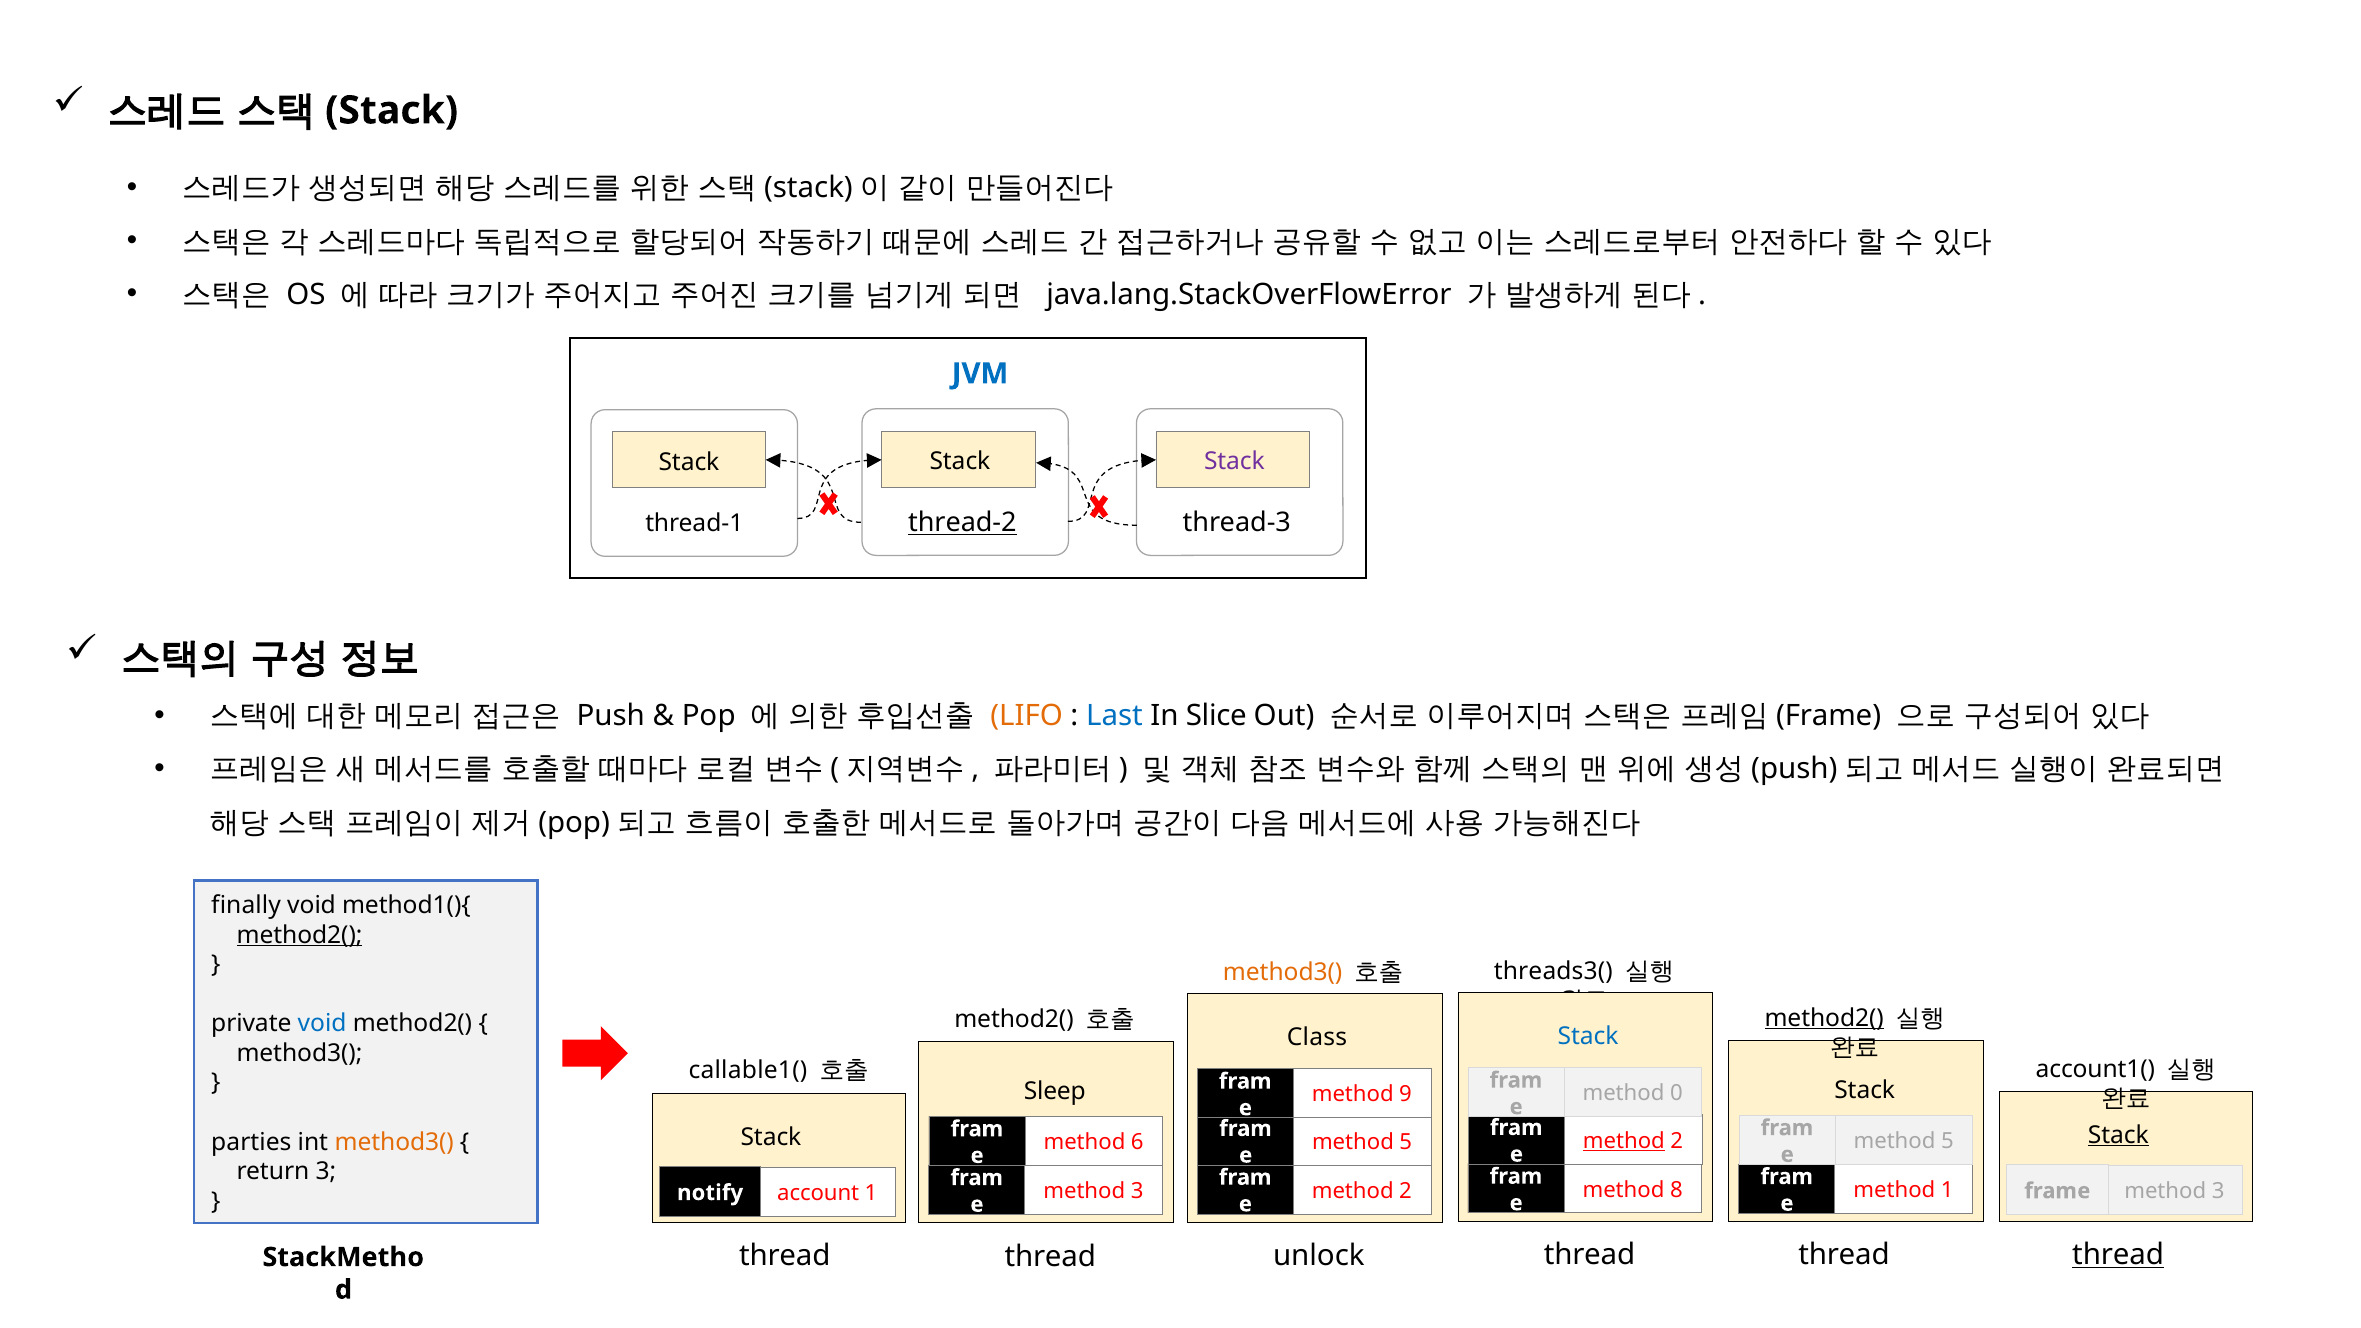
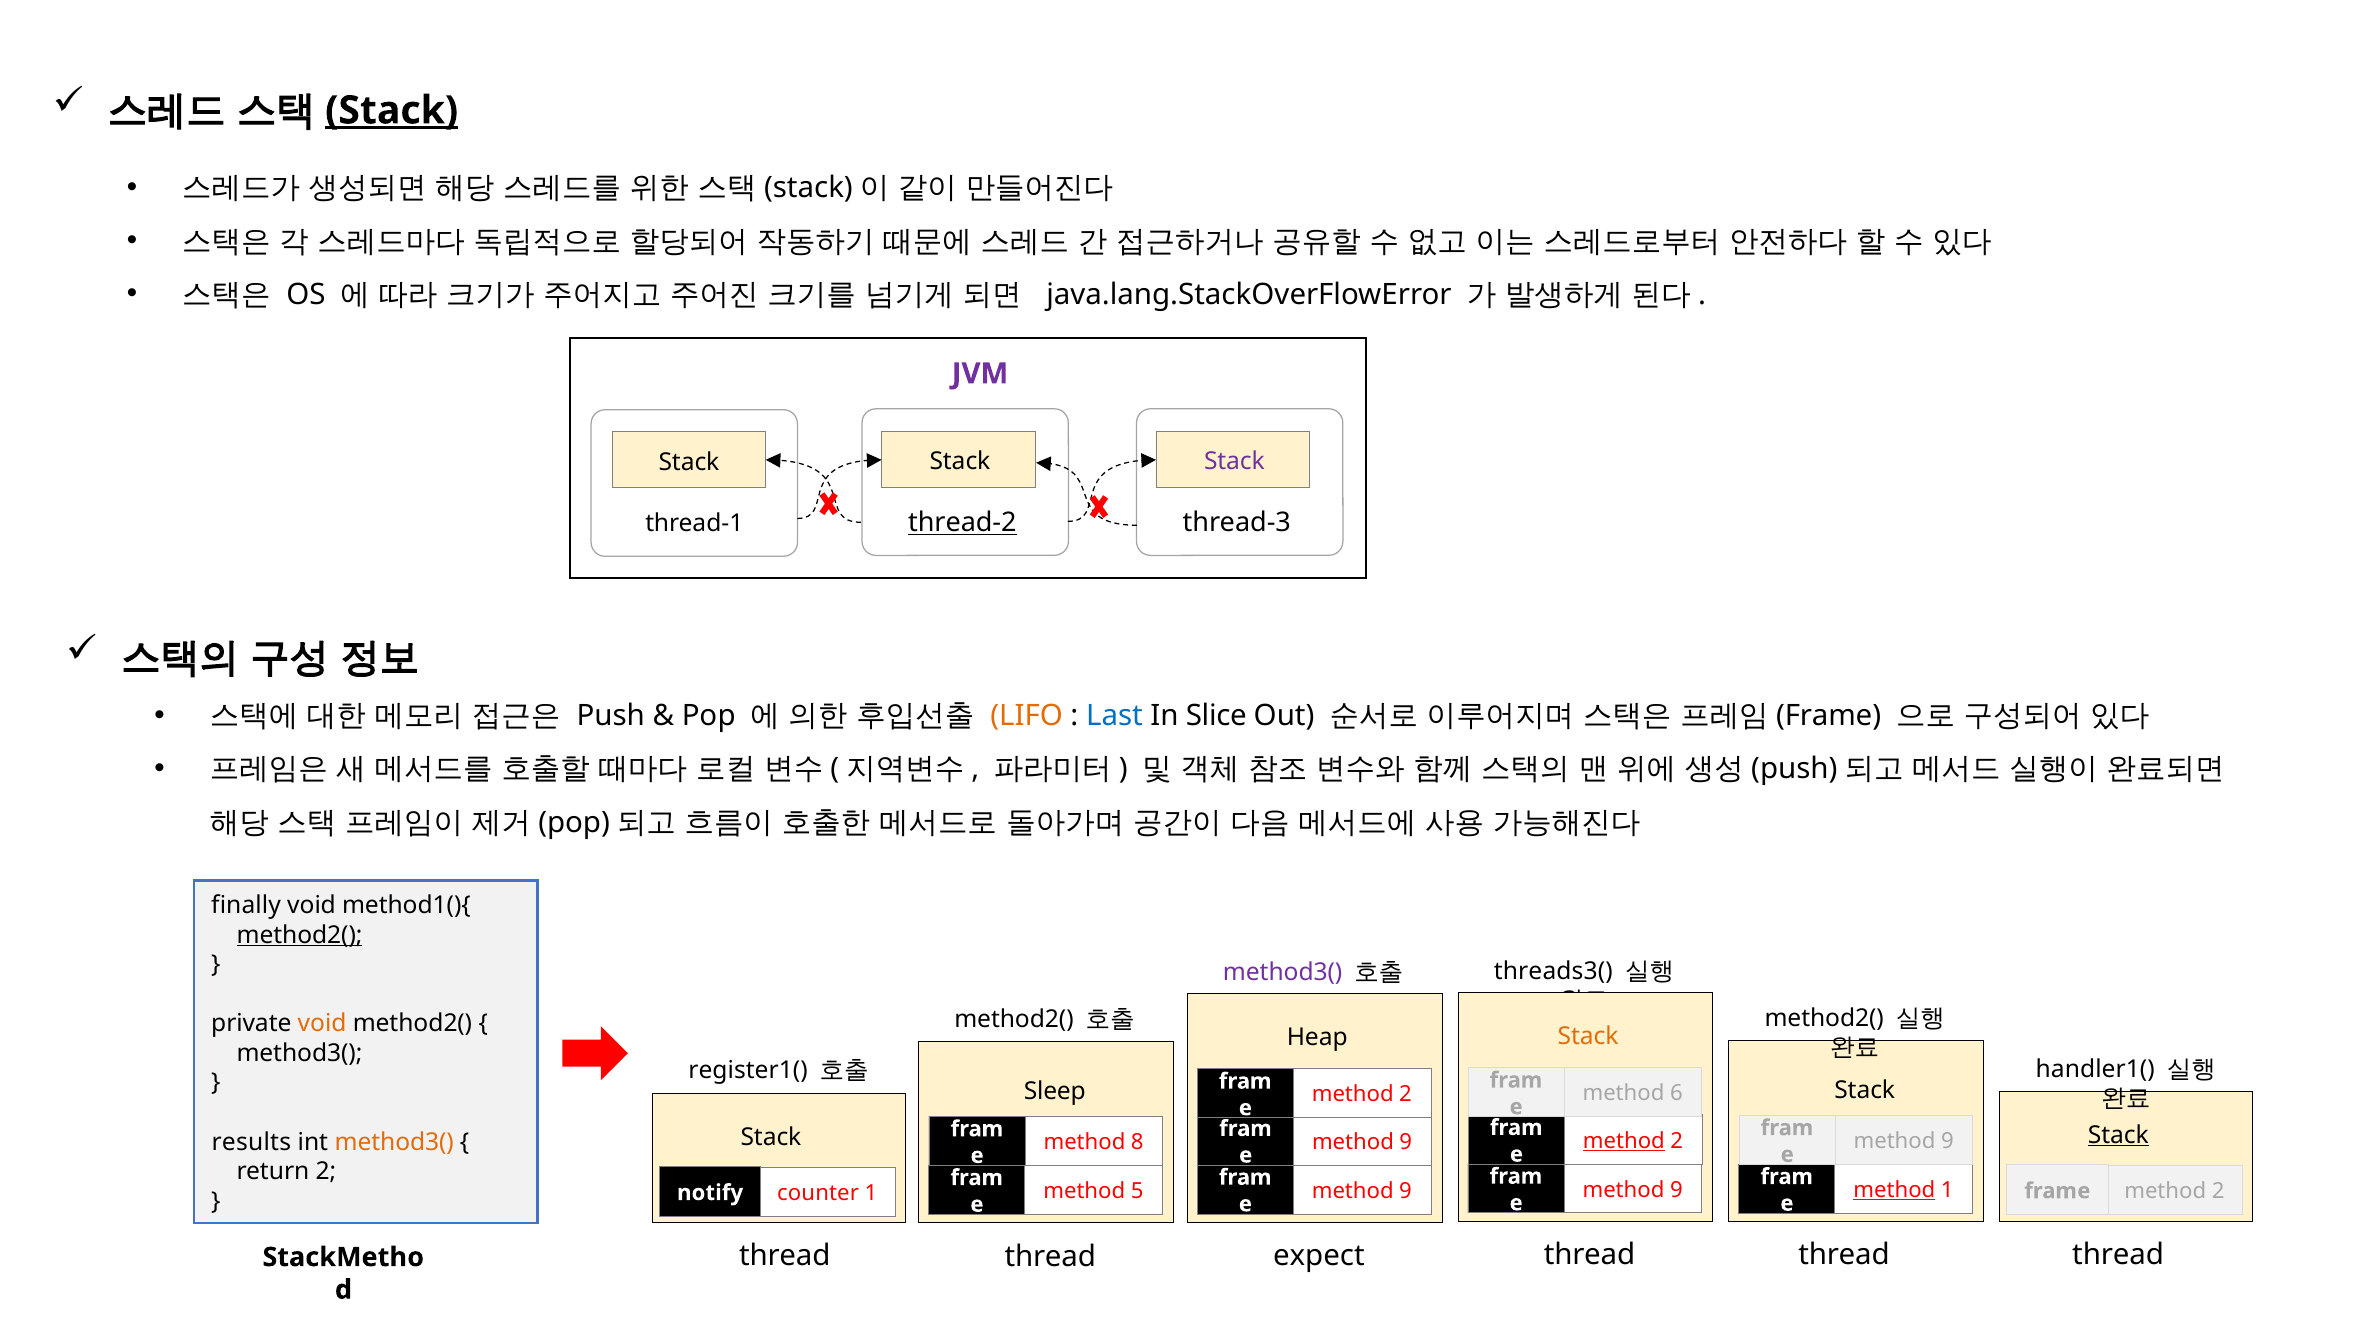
Stack at (392, 110) underline: none -> present
JVM colour: blue -> purple
method3( at (1283, 972) colour: orange -> purple
method2( at (1824, 1018) underline: present -> none
void at (322, 1024) colour: blue -> orange
Stack at (1588, 1036) colour: blue -> orange
Class: Class -> Heap
account1(: account1( -> handler1(
callable1(: callable1( -> register1(
0: 0 -> 6
9 at (1406, 1095): 9 -> 2
parties: parties -> results
5 at (1947, 1141): 5 -> 9
5 at (1406, 1142): 5 -> 9
6: 6 -> 8
return 3: 3 -> 2
8 at (1676, 1190): 8 -> 9
method at (1894, 1190) underline: none -> present
2 at (1406, 1191): 2 -> 9
3 at (1137, 1191): 3 -> 5
3 at (2218, 1191): 3 -> 2
account: account -> counter
thread at (2118, 1255) underline: present -> none
unlock: unlock -> expect
